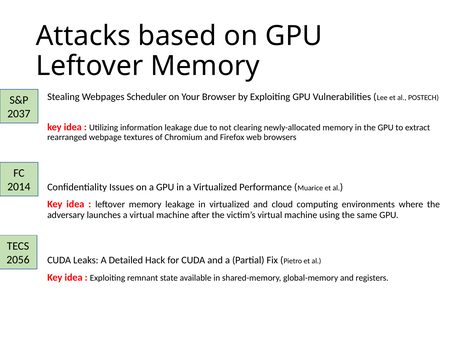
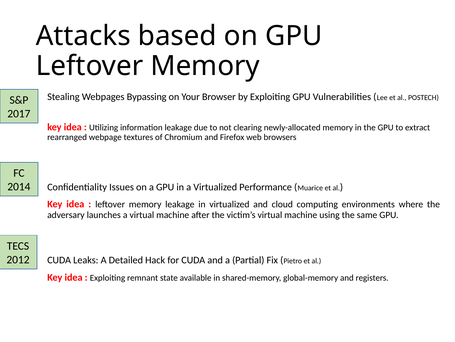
Scheduler: Scheduler -> Bypassing
2037: 2037 -> 2017
2056: 2056 -> 2012
